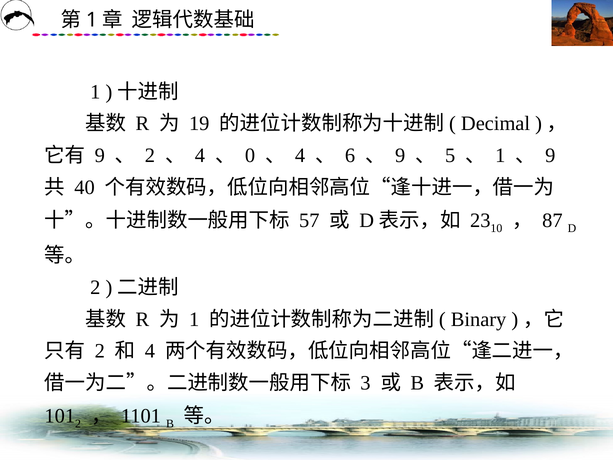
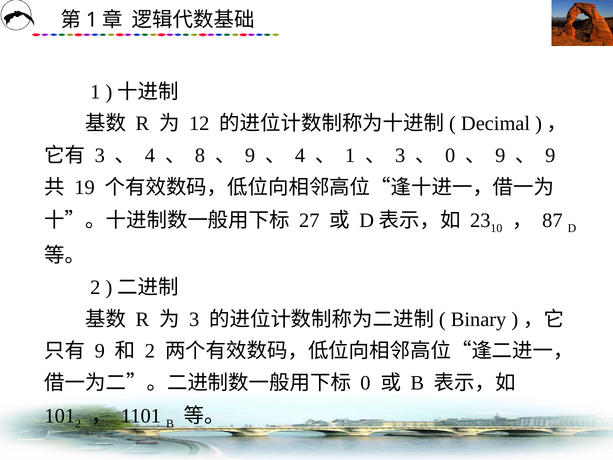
19: 19 -> 12
9 at (100, 155): 9 -> 3
2 at (150, 155): 2 -> 4
4 at (200, 155): 4 -> 8
0 at (250, 155): 0 -> 9
6 at (350, 155): 6 -> 1
9 at (400, 155): 9 -> 3
5 at (450, 155): 5 -> 0
1 at (500, 155): 1 -> 9
40: 40 -> 19
57: 57 -> 27
1 at (194, 319): 1 -> 3
2 at (100, 351): 2 -> 9
4 at (150, 351): 4 -> 2
3 at (365, 383): 3 -> 0
